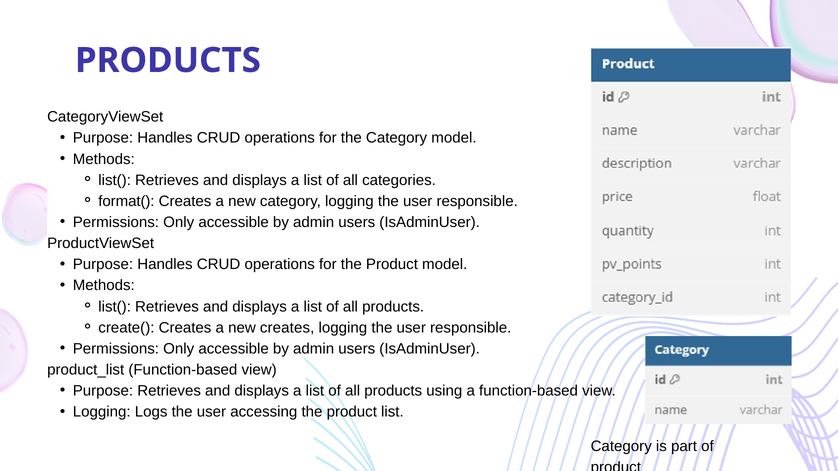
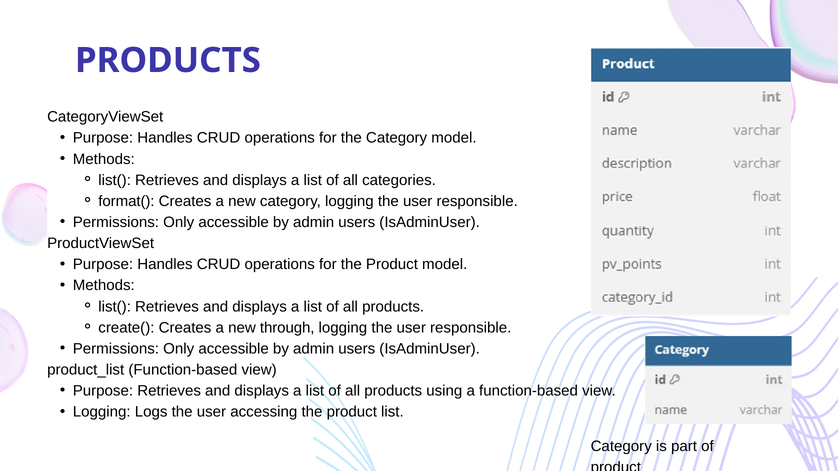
new creates: creates -> through
